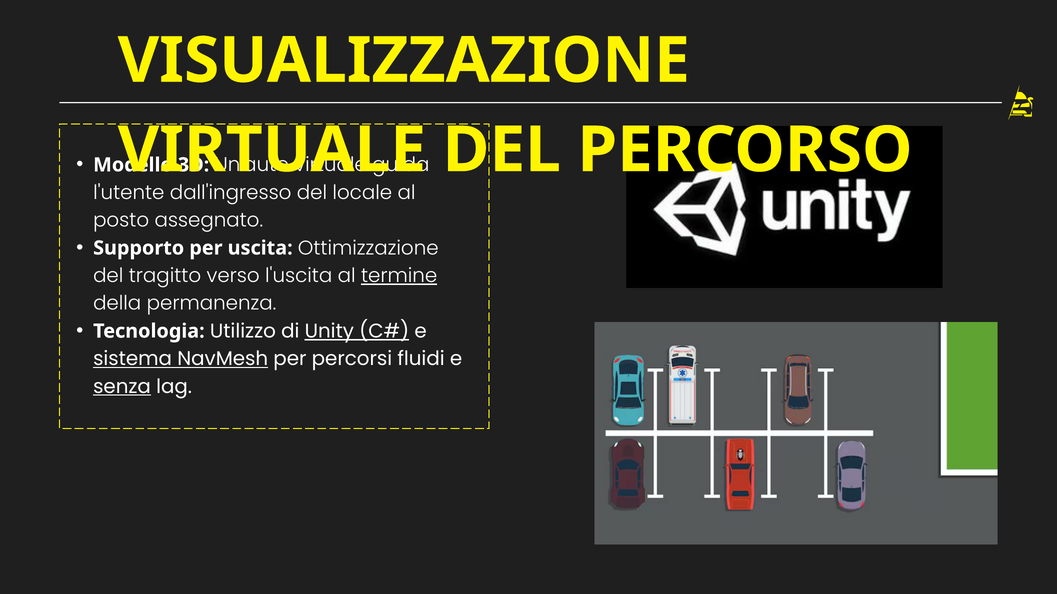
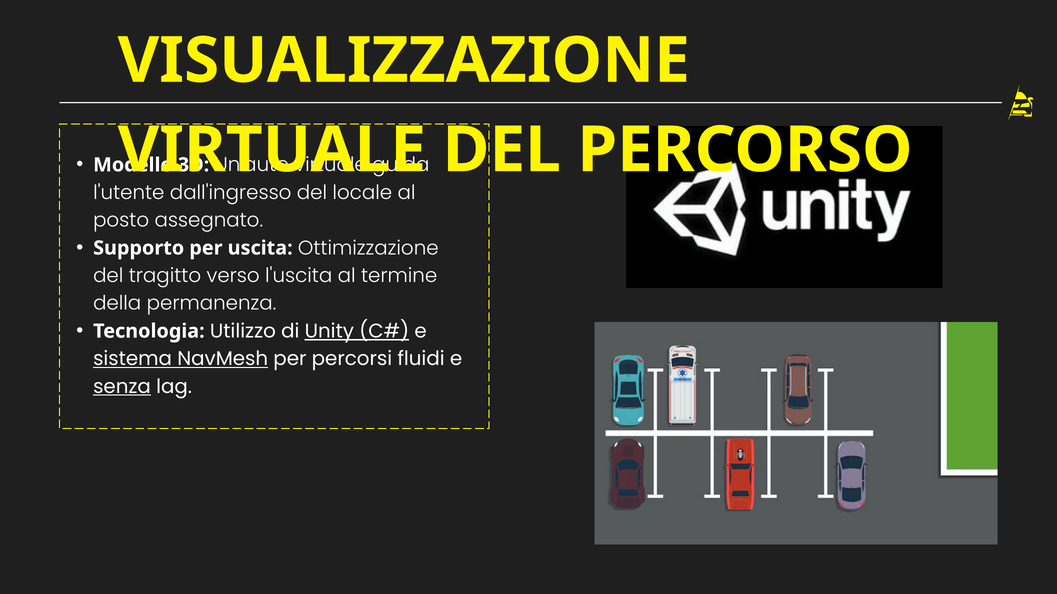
termine underline: present -> none
